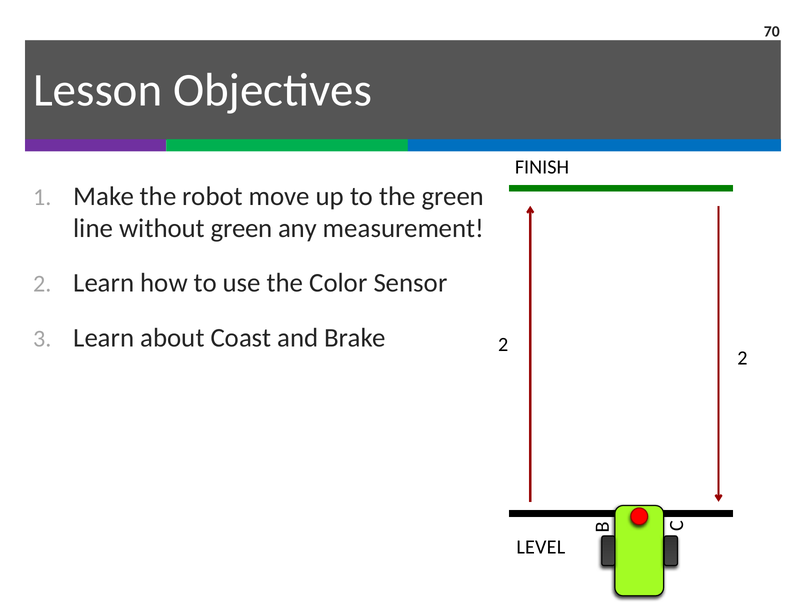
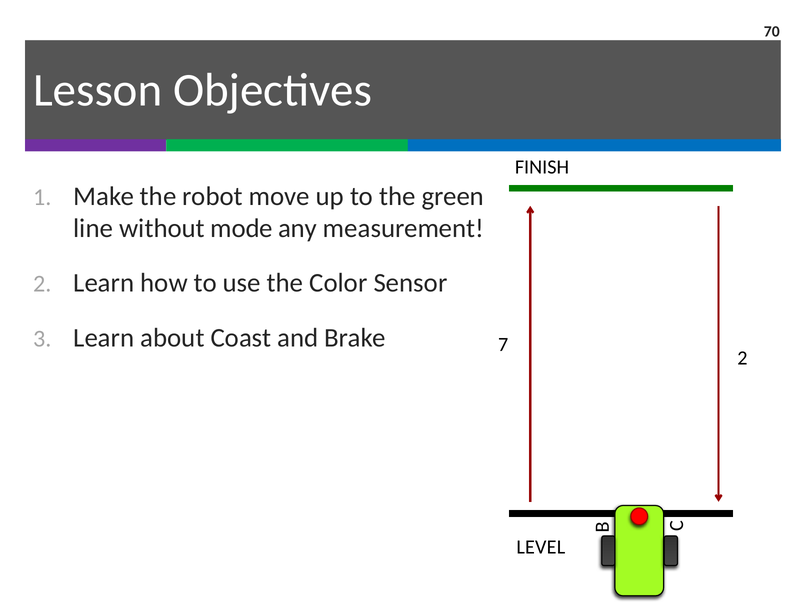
without green: green -> mode
Brake 2: 2 -> 7
